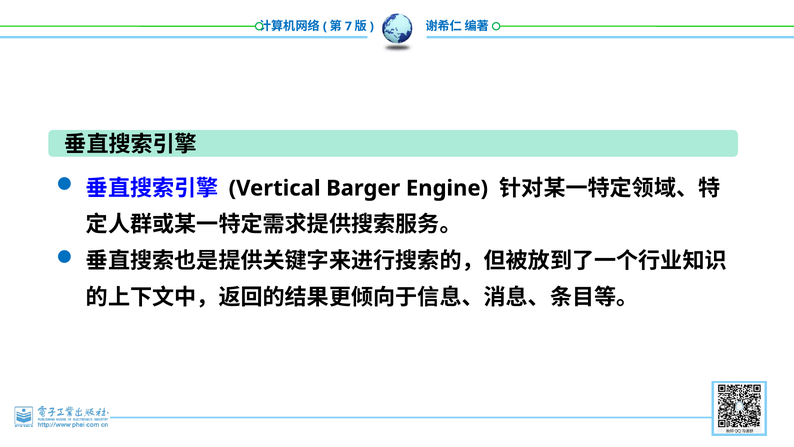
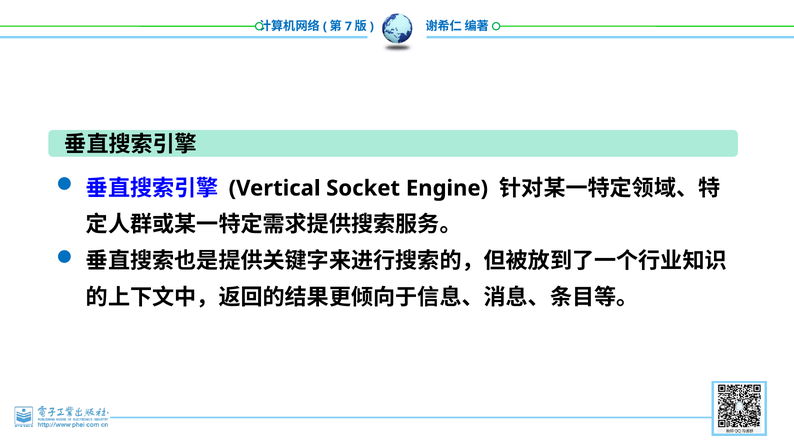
Barger: Barger -> Socket
